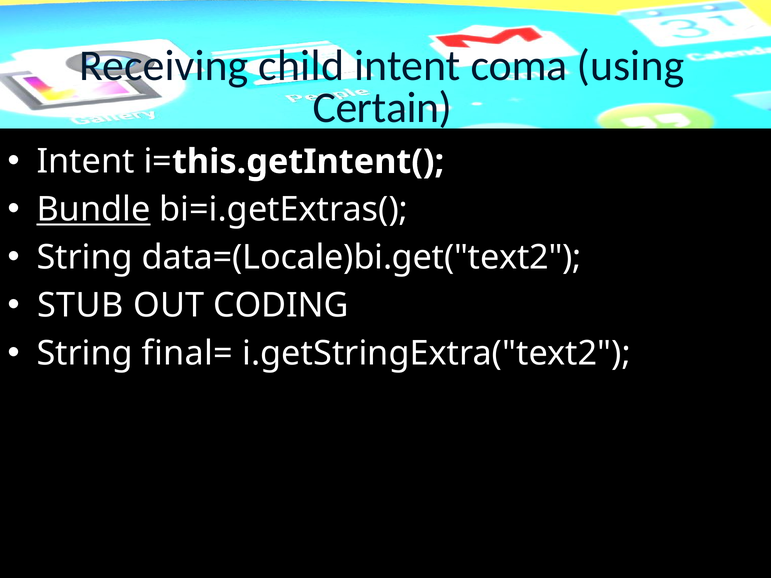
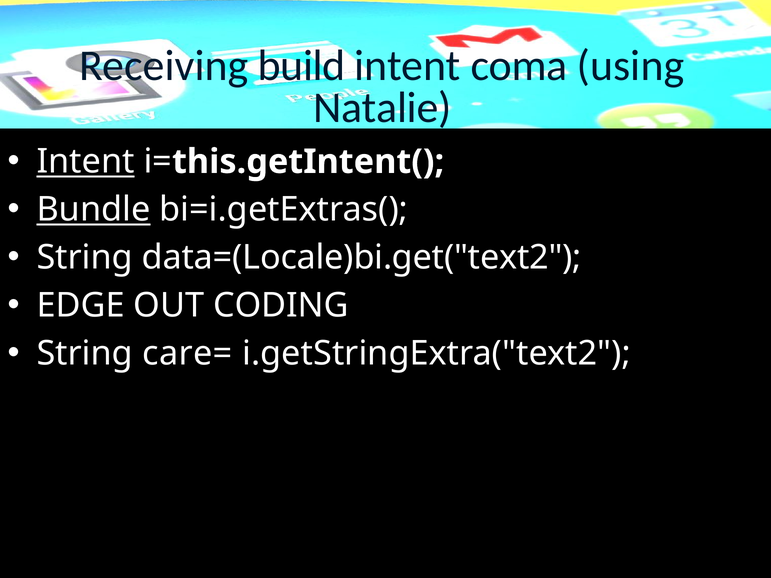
child: child -> build
Certain: Certain -> Natalie
Intent at (86, 162) underline: none -> present
STUB: STUB -> EDGE
final=: final= -> care=
